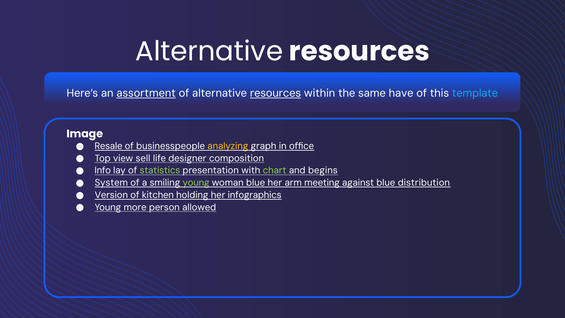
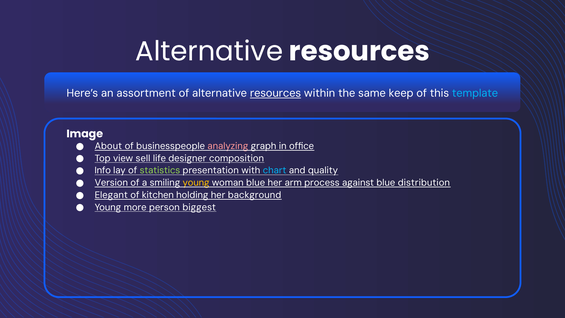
assortment underline: present -> none
have: have -> keep
Resale: Resale -> About
analyzing colour: yellow -> pink
chart colour: light green -> light blue
begins: begins -> quality
System: System -> Version
young at (196, 183) colour: light green -> yellow
meeting: meeting -> process
Version: Version -> Elegant
infographics: infographics -> background
allowed: allowed -> biggest
